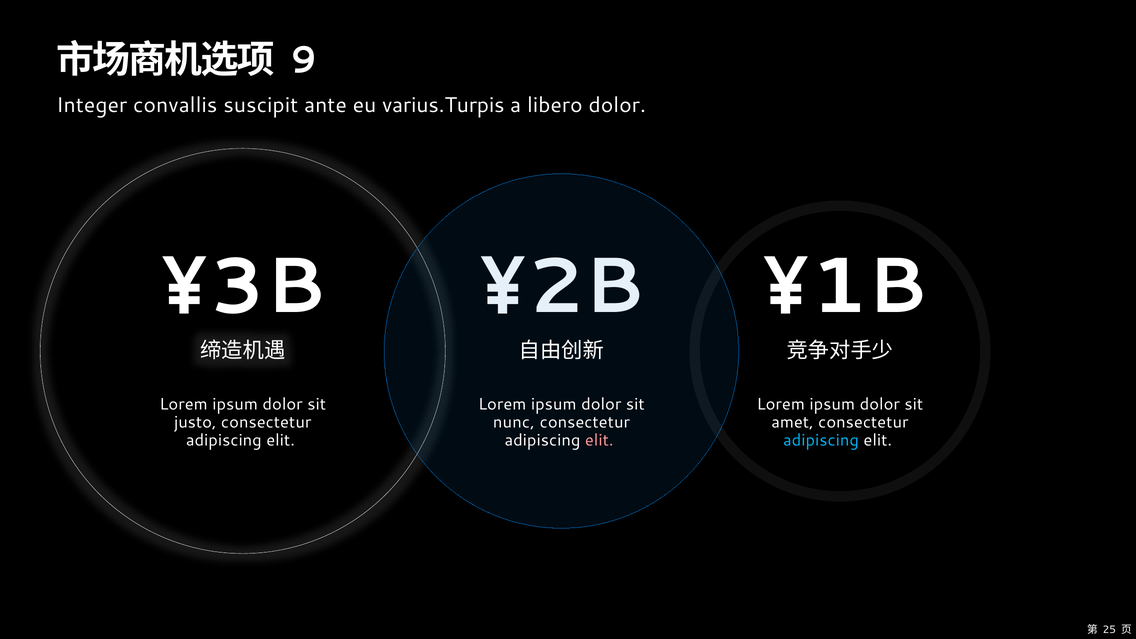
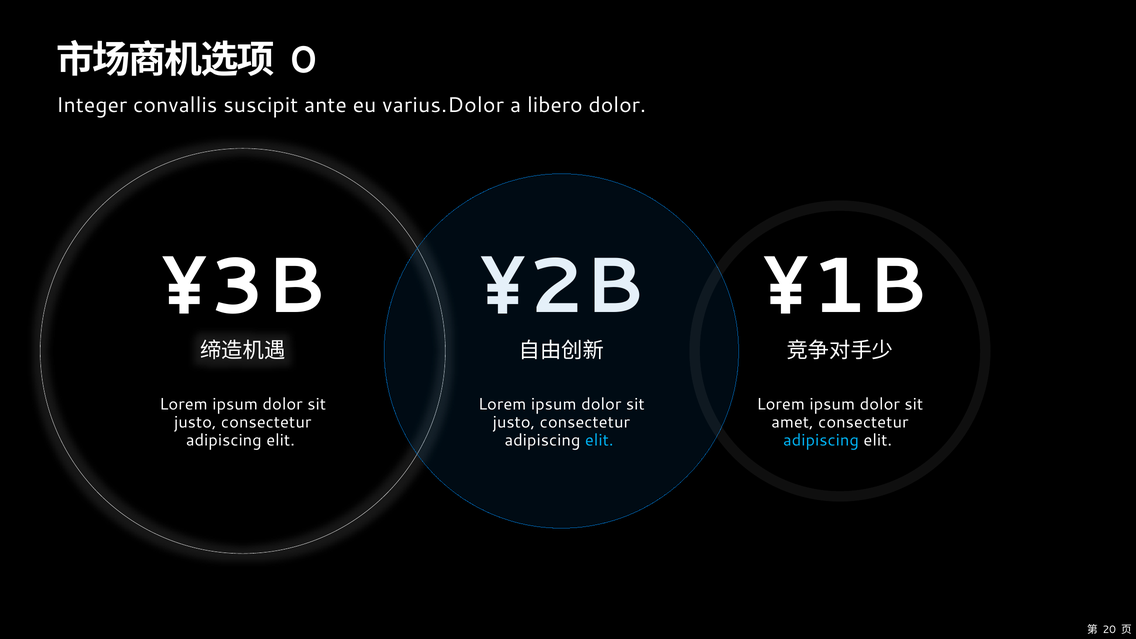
9: 9 -> 0
varius.Turpis: varius.Turpis -> varius.Dolor
nunc at (514, 422): nunc -> justo
elit at (599, 440) colour: pink -> light blue
25: 25 -> 20
